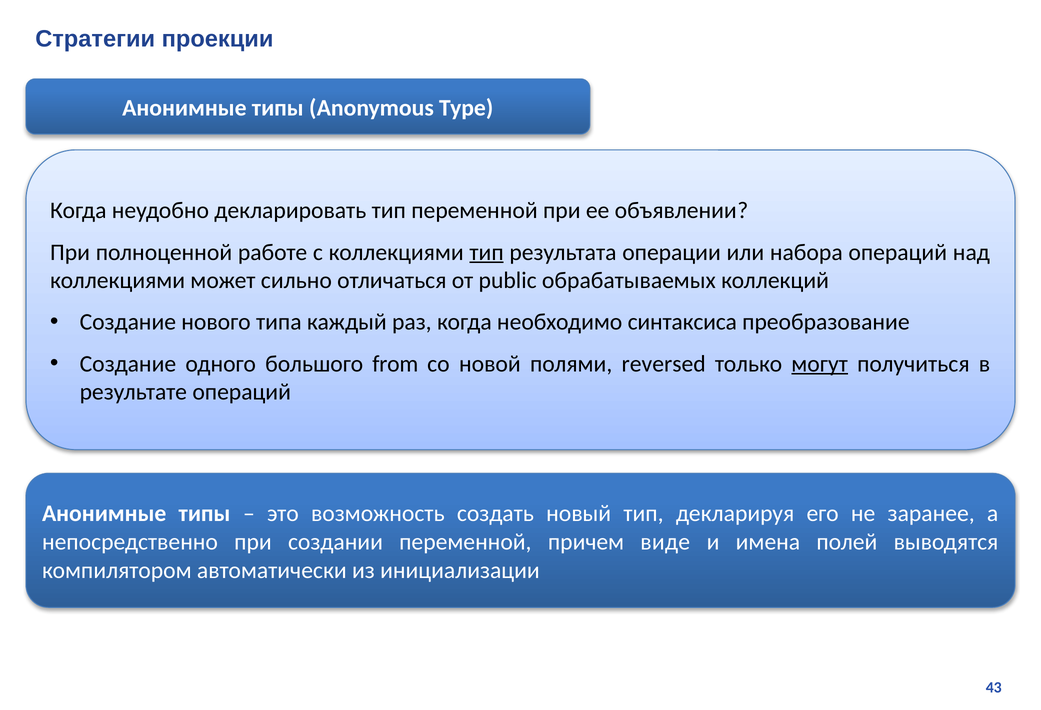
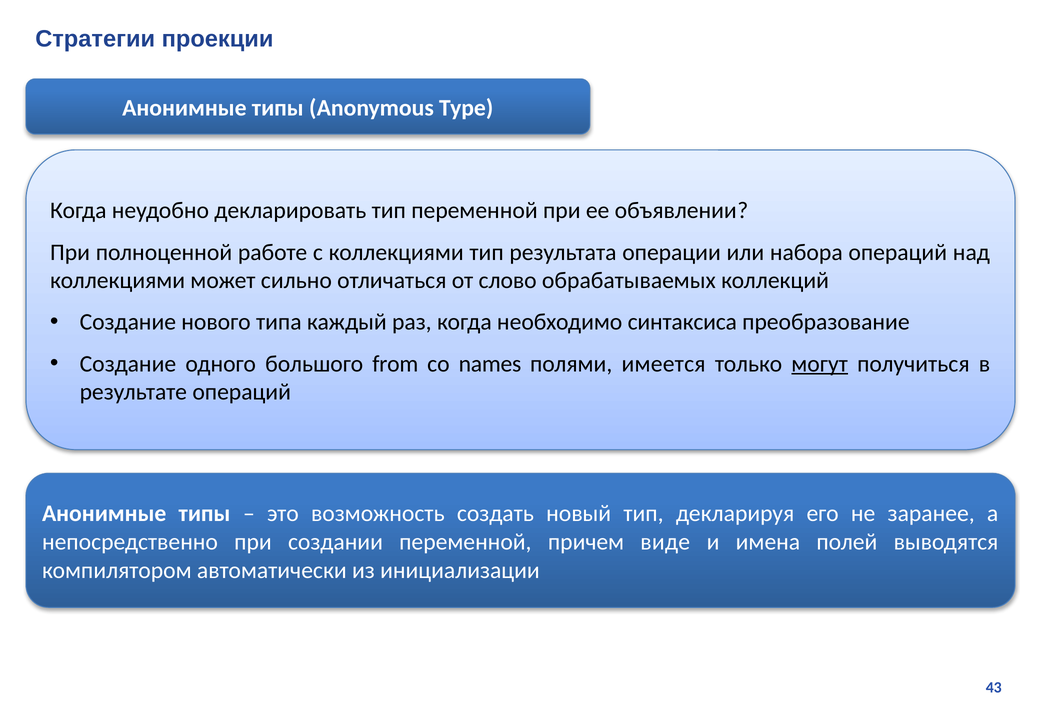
тип at (487, 252) underline: present -> none
public: public -> слово
новой: новой -> names
reversed: reversed -> имеется
